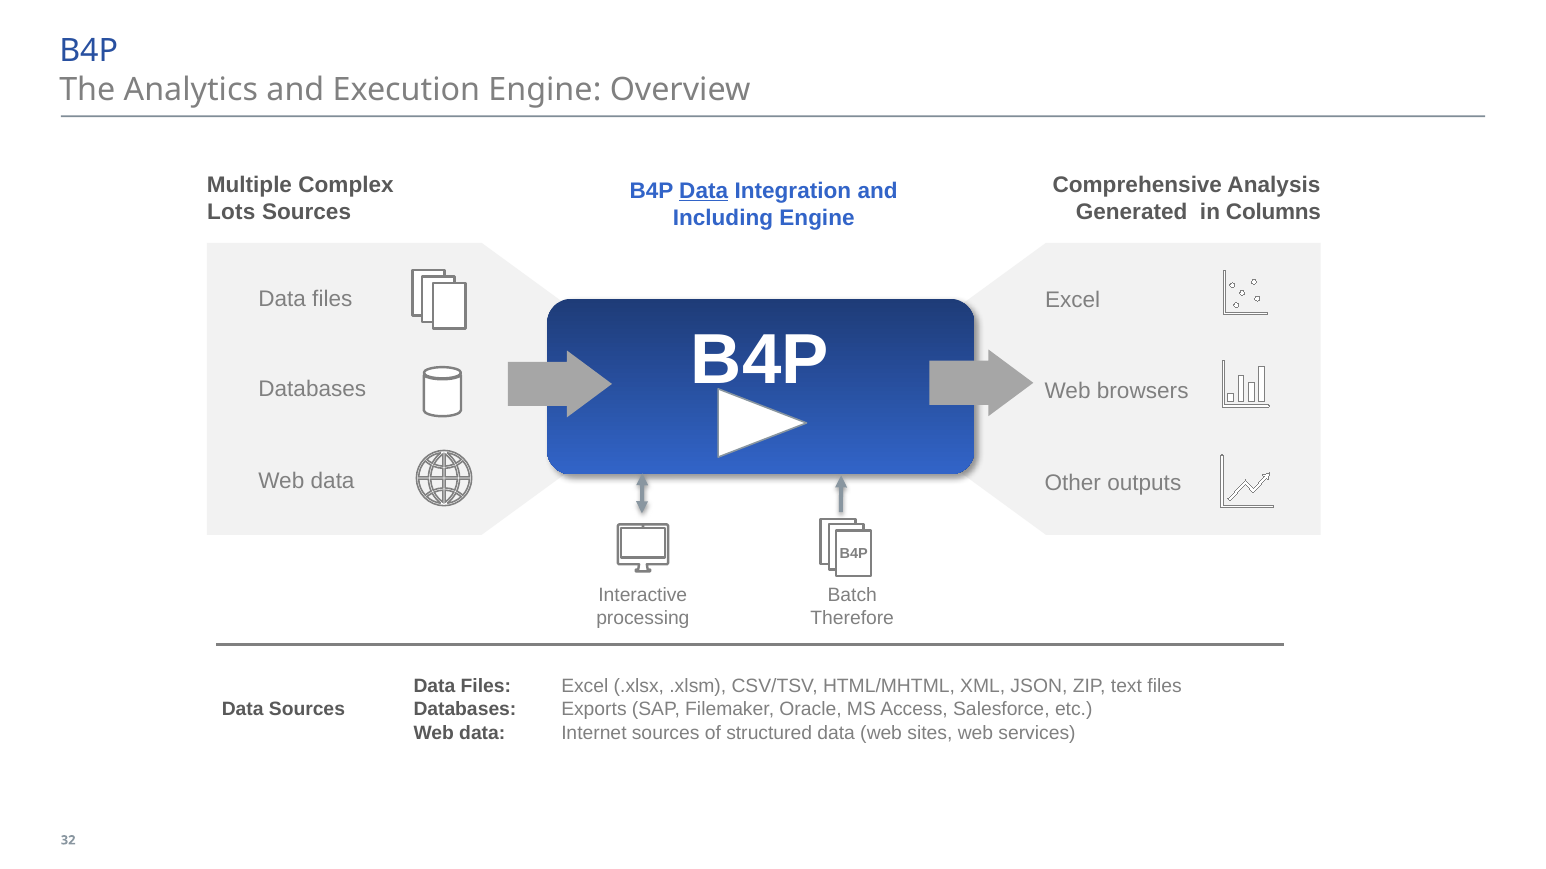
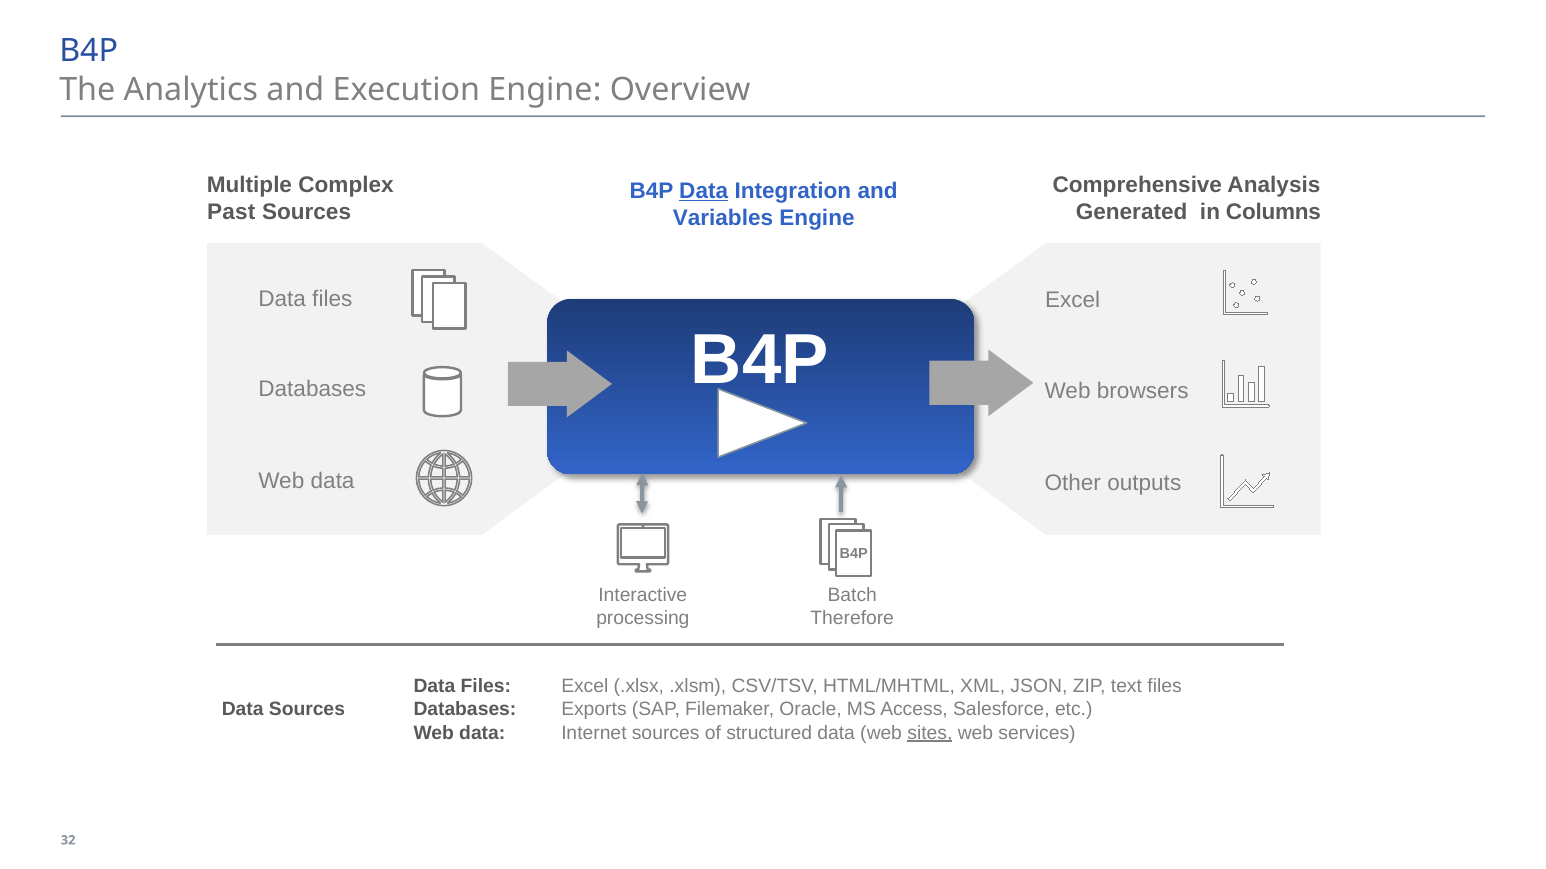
Lots: Lots -> Past
Including: Including -> Variables
sites underline: none -> present
